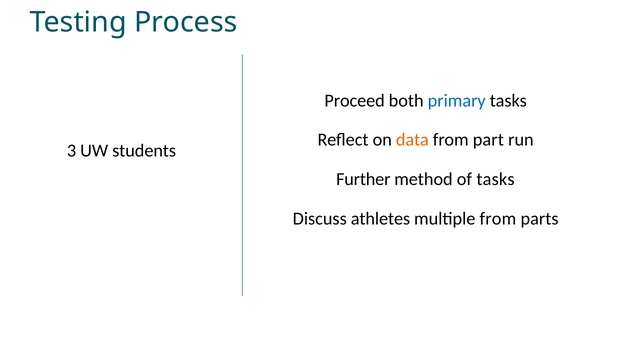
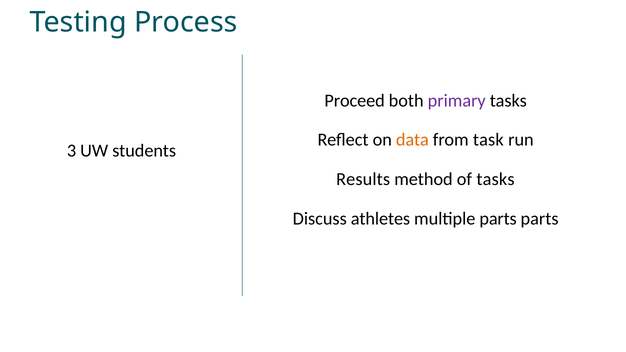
primary colour: blue -> purple
part: part -> task
Further: Further -> Results
multiple from: from -> parts
